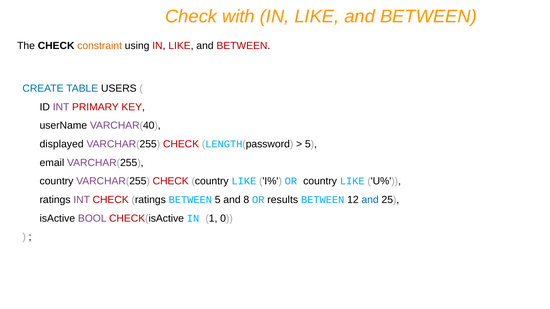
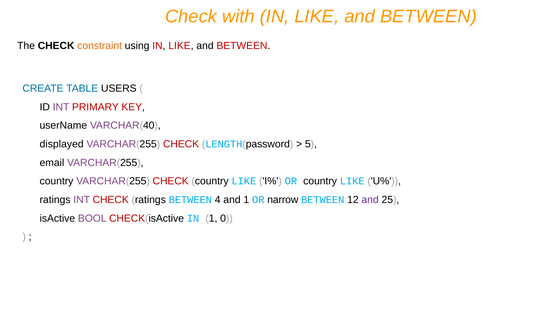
BETWEEN 5: 5 -> 4
and 8: 8 -> 1
results: results -> narrow
and at (370, 200) colour: blue -> purple
